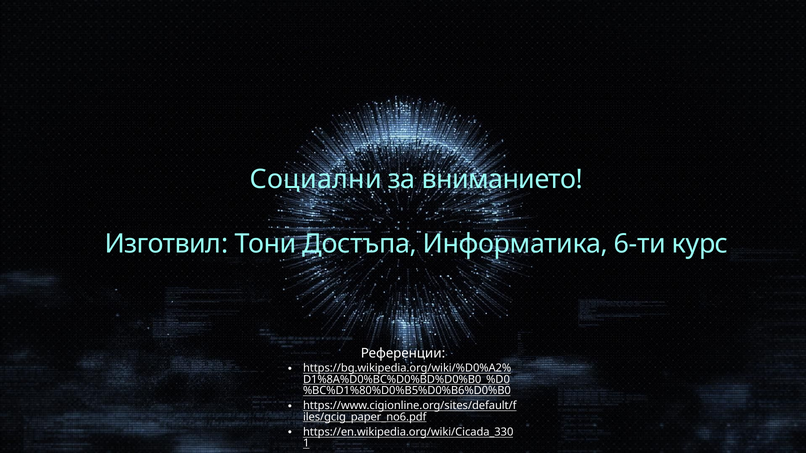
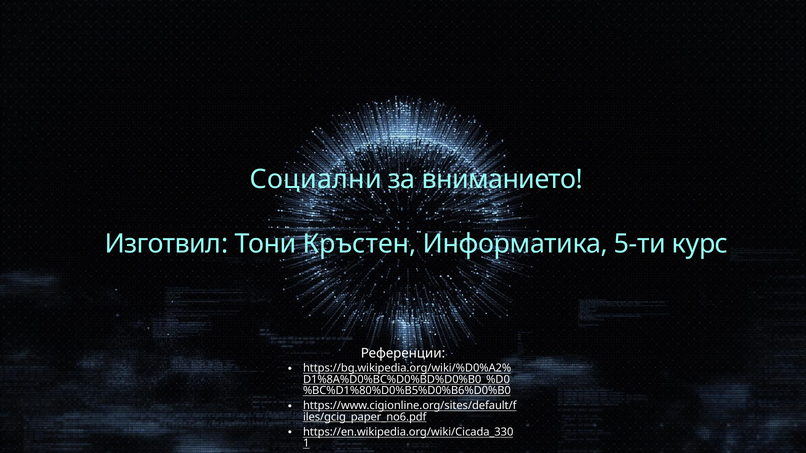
Достъпа: Достъпа -> Кръстен
6-ти: 6-ти -> 5-ти
